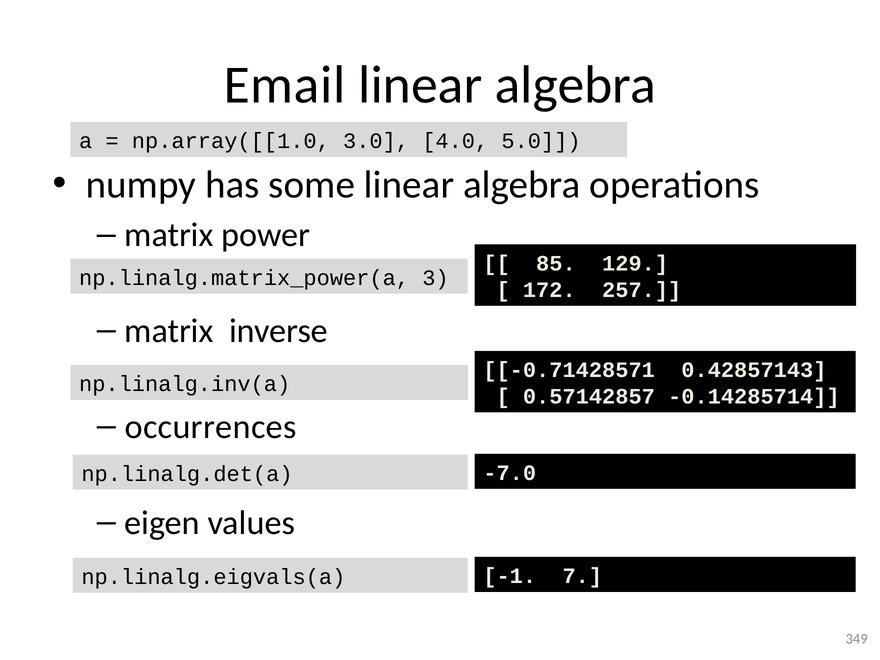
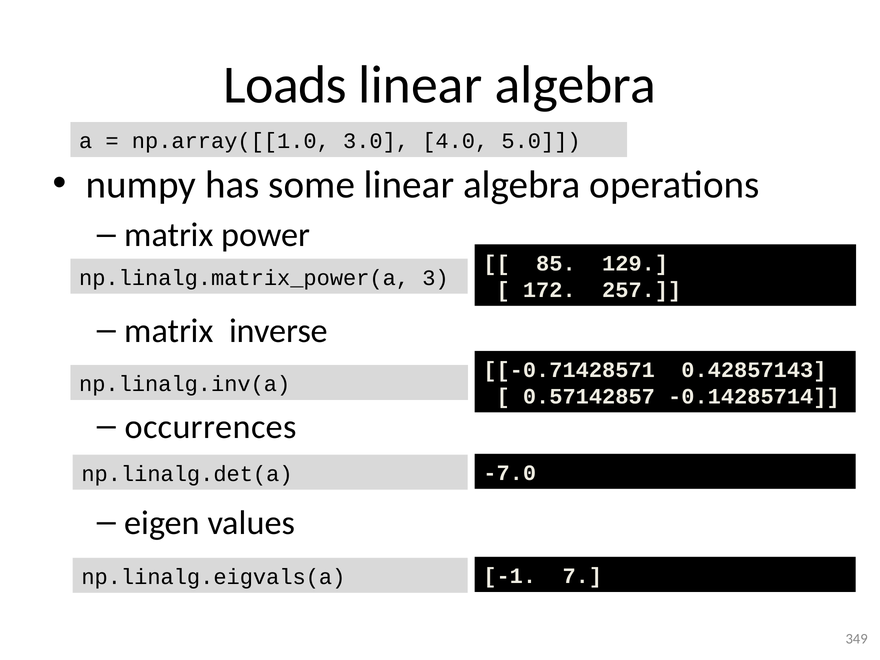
Email: Email -> Loads
